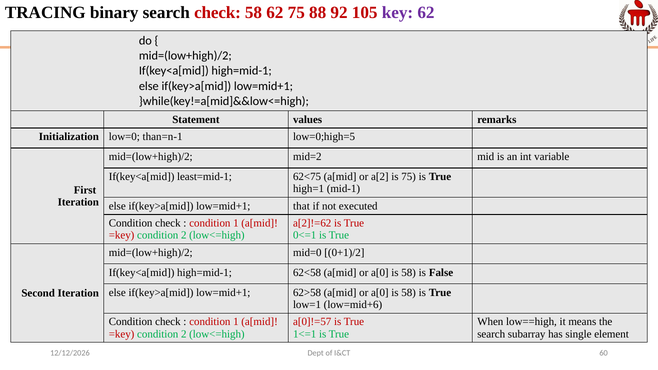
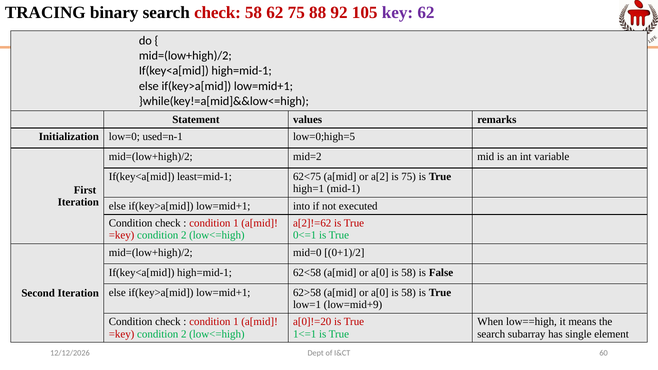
than=n-1: than=n-1 -> used=n-1
that: that -> into
low=mid+6: low=mid+6 -> low=mid+9
a[0]!=57: a[0]!=57 -> a[0]!=20
